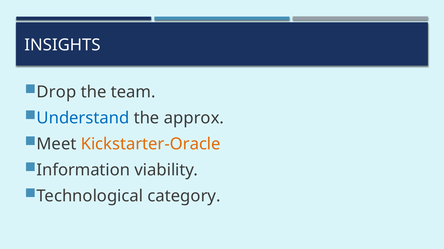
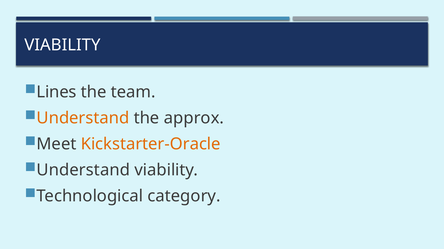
INSIGHTS at (63, 45): INSIGHTS -> VIABILITY
Drop: Drop -> Lines
Understand at (83, 118) colour: blue -> orange
Information at (83, 170): Information -> Understand
